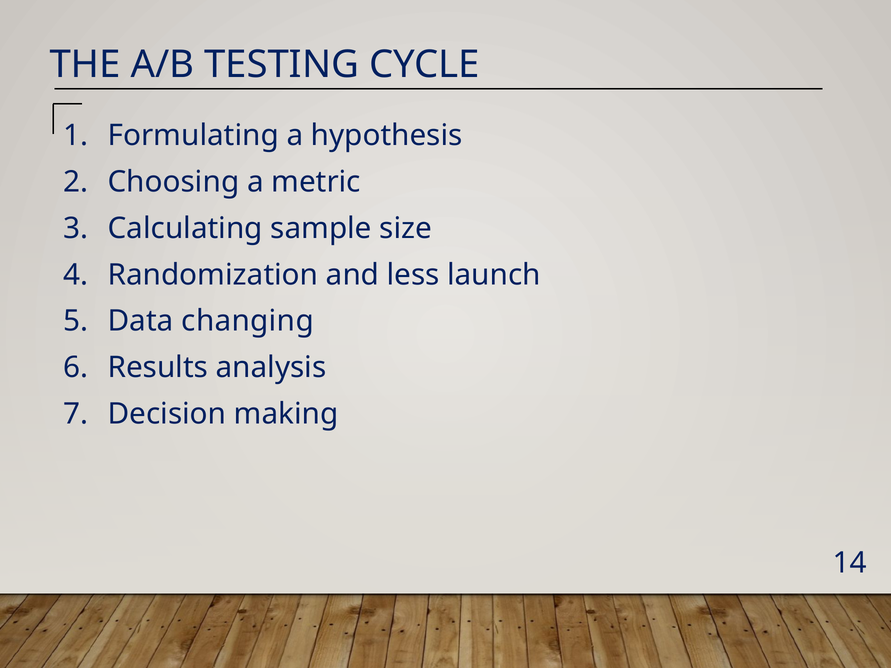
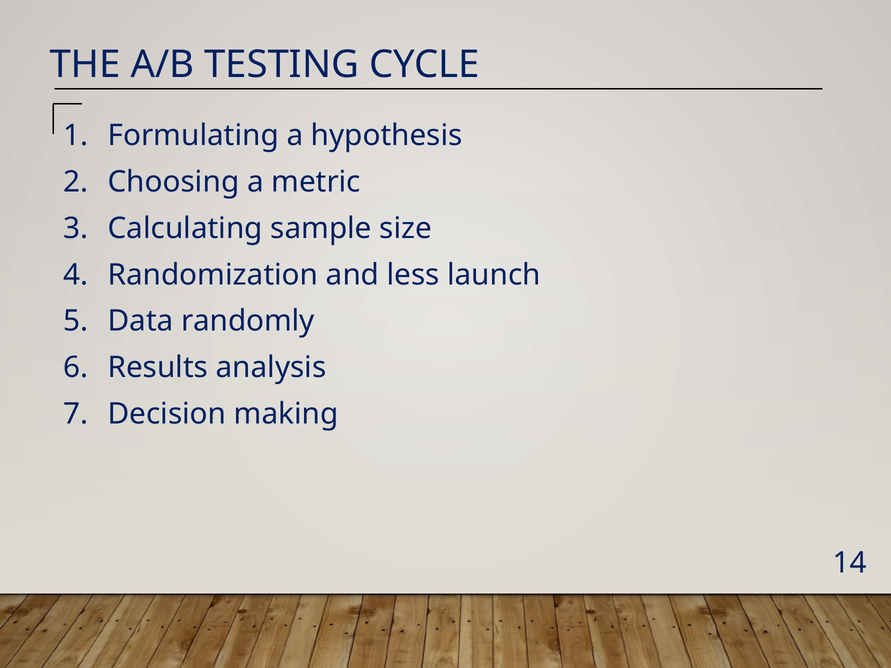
changing: changing -> randomly
